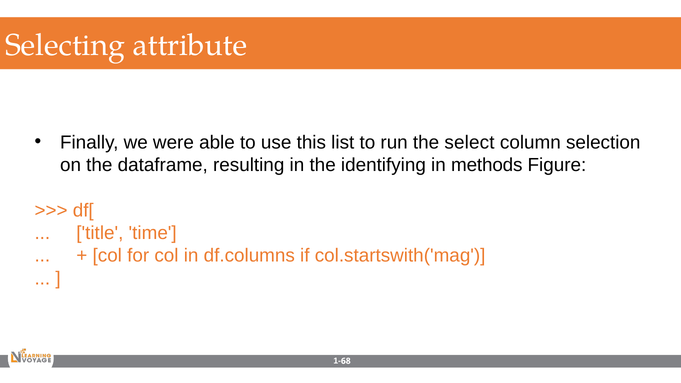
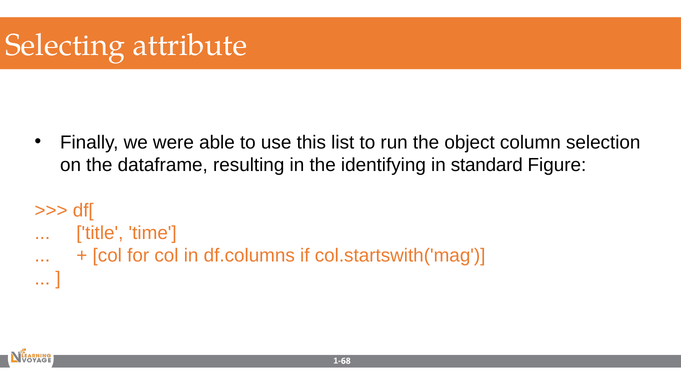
select: select -> object
methods: methods -> standard
